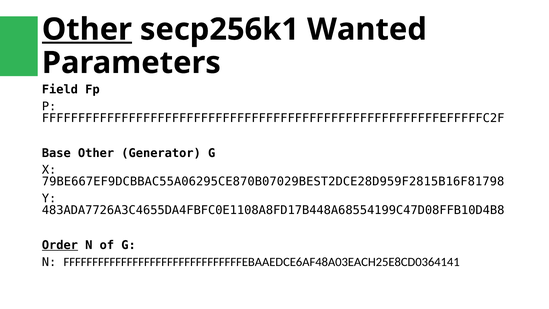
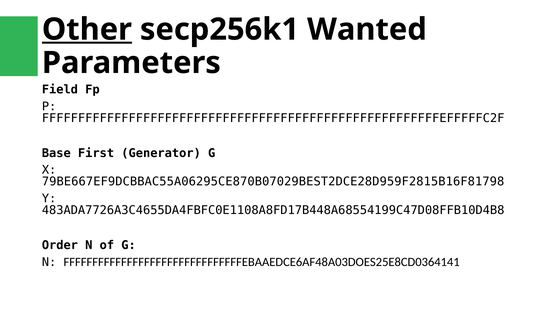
Base Other: Other -> First
Order underline: present -> none
FFFFFFFFFFFFFFFFFFFFFFFFFFFFFFFEBAAEDCE6AF48A03EACH25E8CD0364141: FFFFFFFFFFFFFFFFFFFFFFFFFFFFFFFEBAAEDCE6AF48A03EACH25E8CD0364141 -> FFFFFFFFFFFFFFFFFFFFFFFFFFFFFFFEBAAEDCE6AF48A03DOES25E8CD0364141
